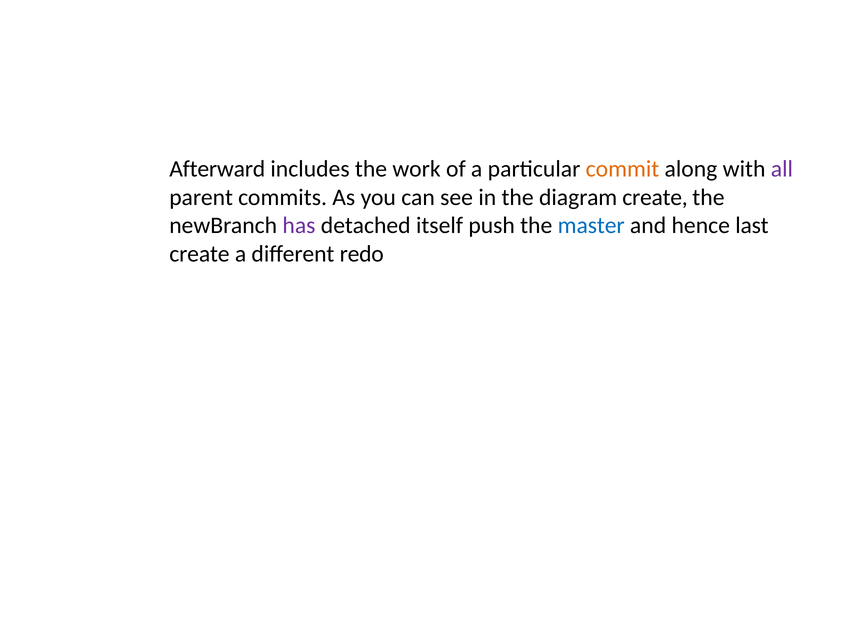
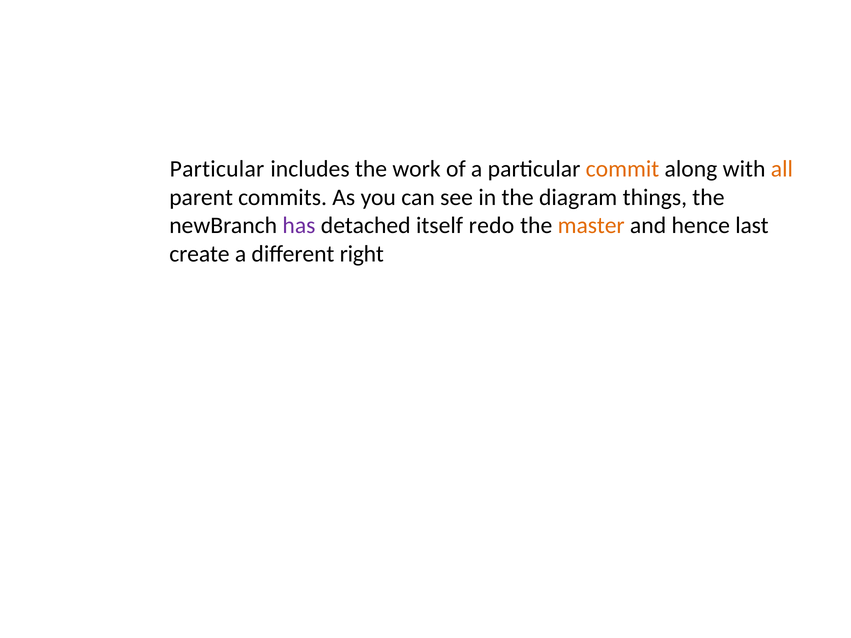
Afterward at (217, 169): Afterward -> Particular
all colour: purple -> orange
diagram create: create -> things
push: push -> redo
master colour: blue -> orange
redo: redo -> right
